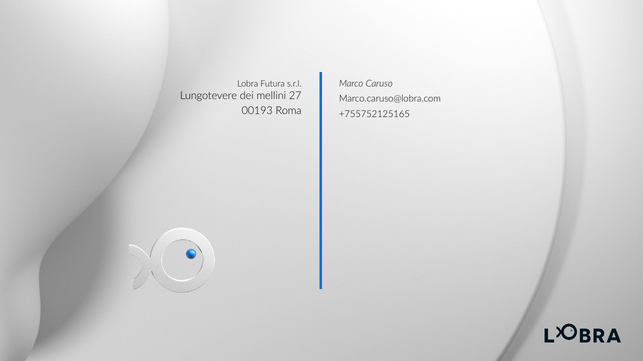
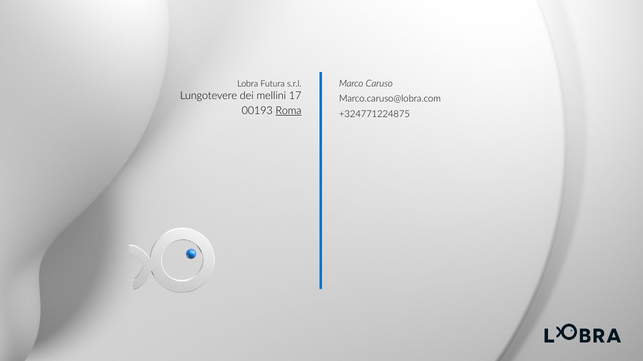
27: 27 -> 17
Roma underline: none -> present
+755752125165: +755752125165 -> +324771224875
